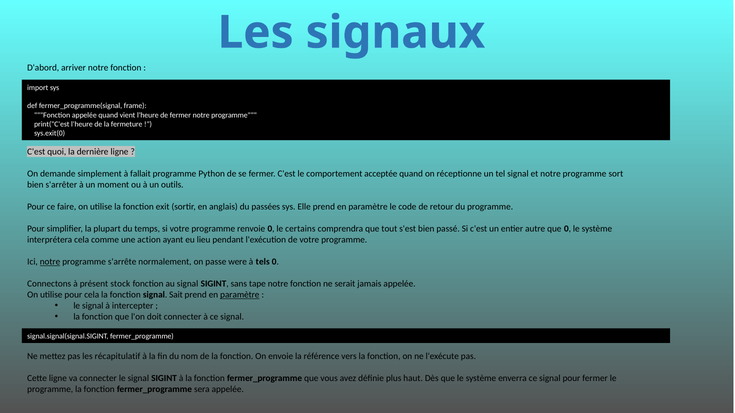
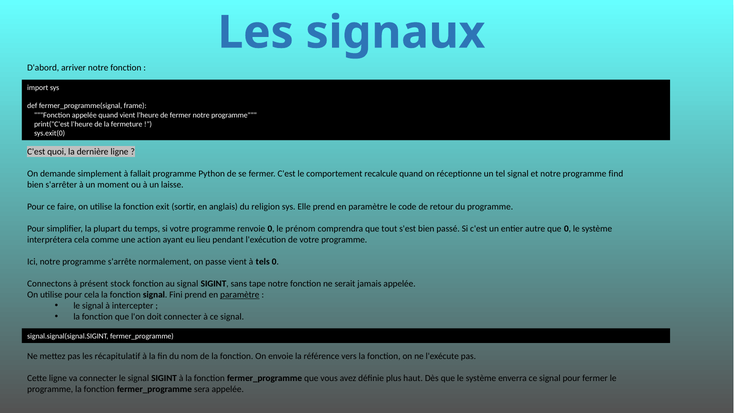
acceptée: acceptée -> recalcule
sort: sort -> find
outils: outils -> laisse
passées: passées -> religion
certains: certains -> prénom
notre at (50, 262) underline: present -> none
passe were: were -> vient
Sait: Sait -> Fini
